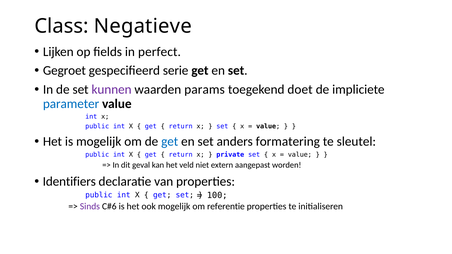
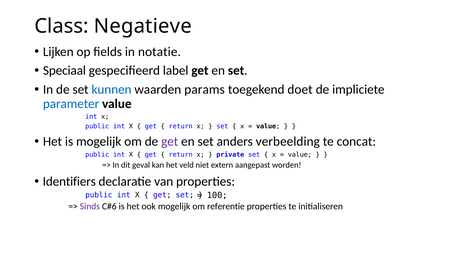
perfect: perfect -> notatie
Gegroet: Gegroet -> Speciaal
serie: serie -> label
kunnen colour: purple -> blue
get at (170, 142) colour: blue -> purple
formatering: formatering -> verbeelding
sleutel: sleutel -> concat
